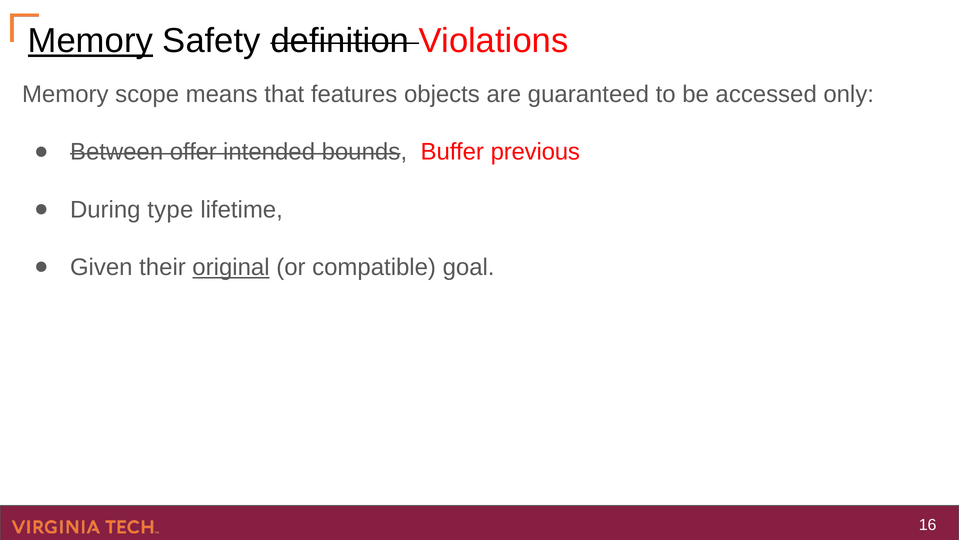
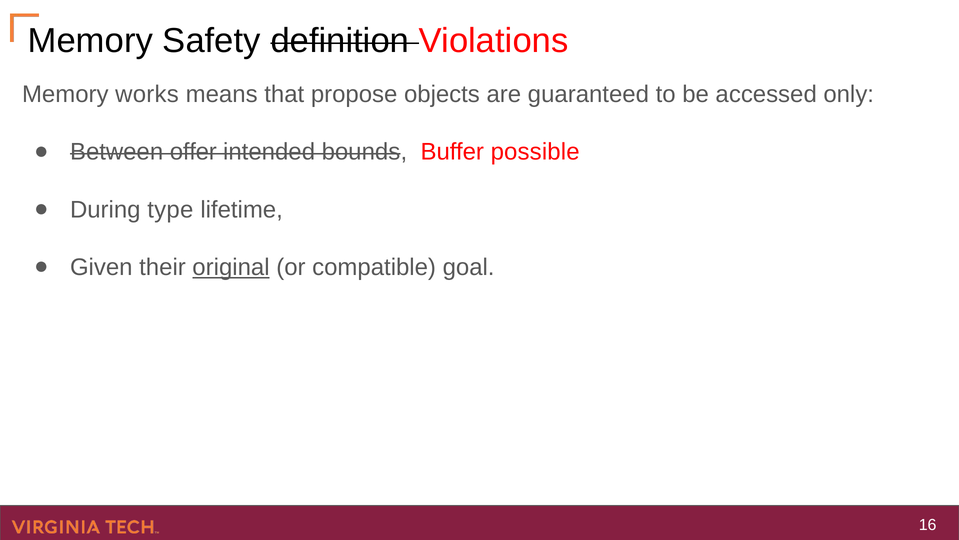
Memory at (90, 41) underline: present -> none
scope: scope -> works
features: features -> propose
previous: previous -> possible
